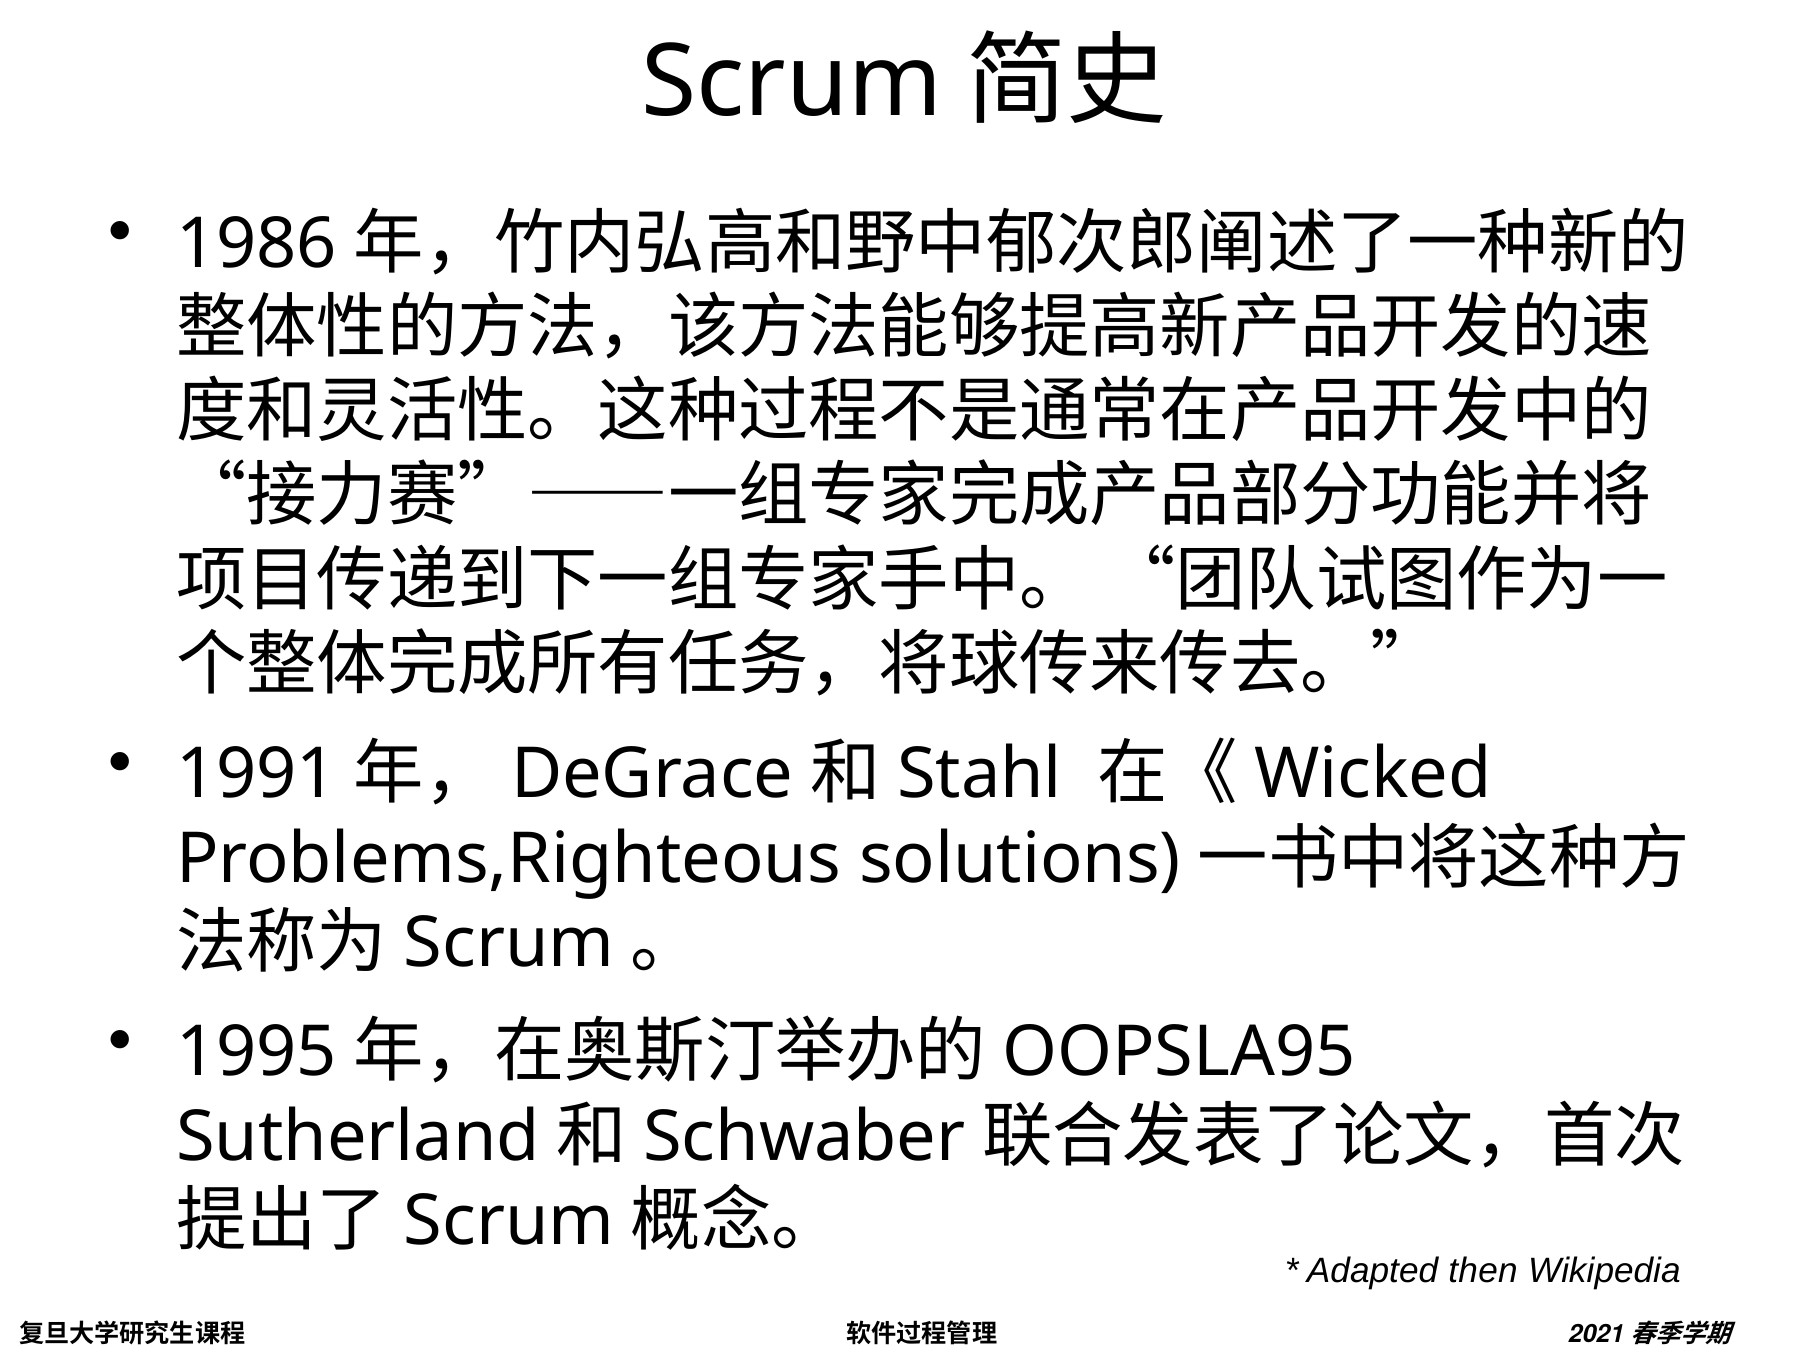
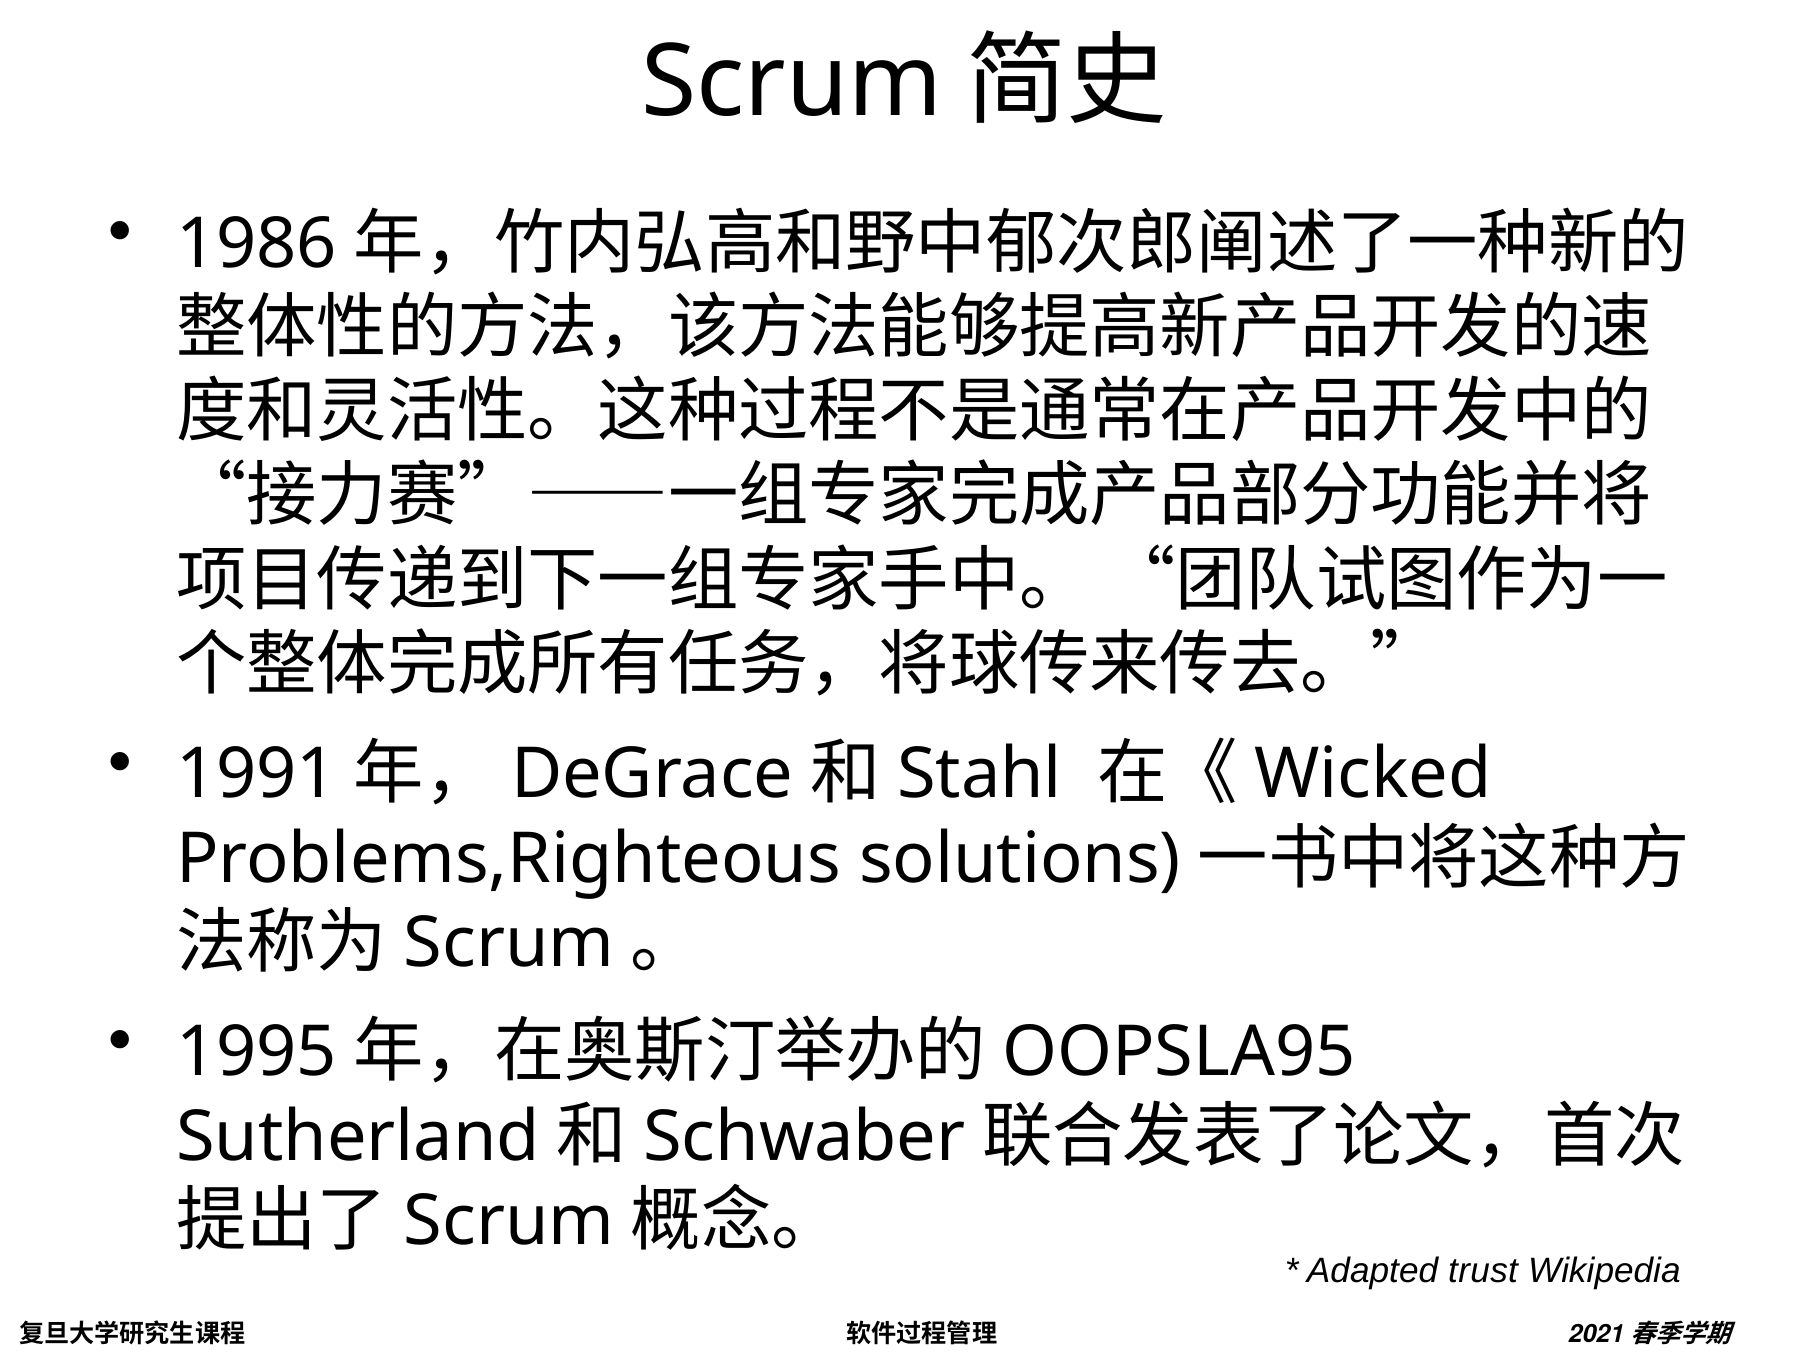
then: then -> trust
